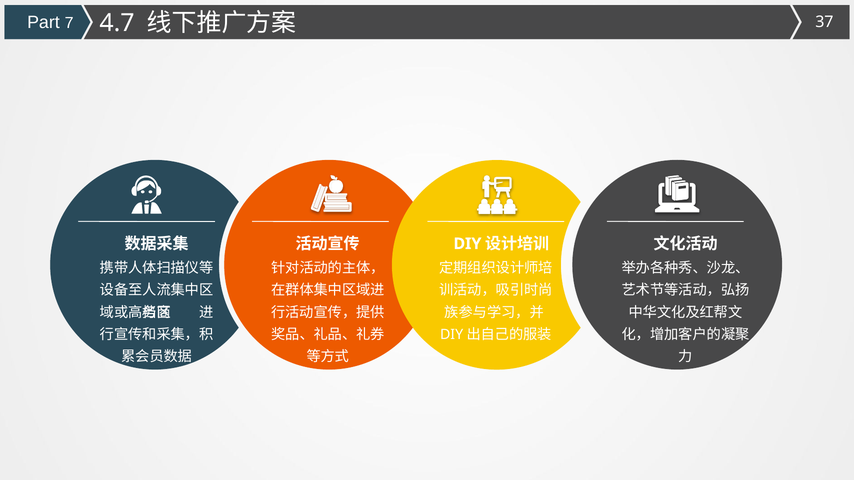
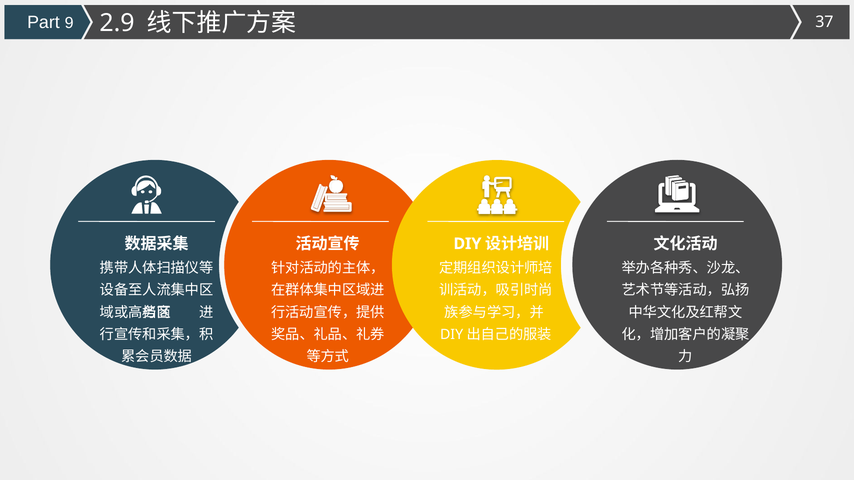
7: 7 -> 9
4.7: 4.7 -> 2.9
